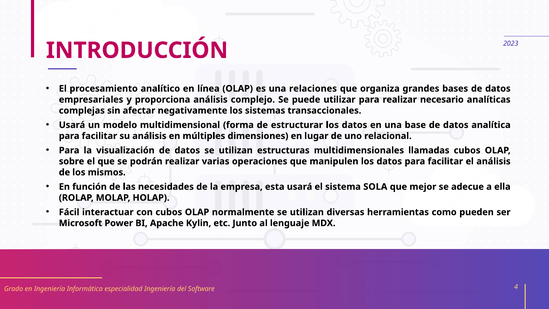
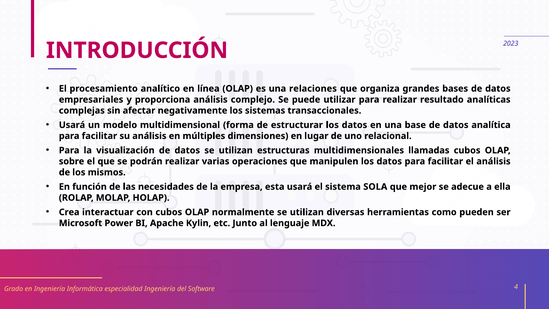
necesario: necesario -> resultado
Fácil: Fácil -> Crea
